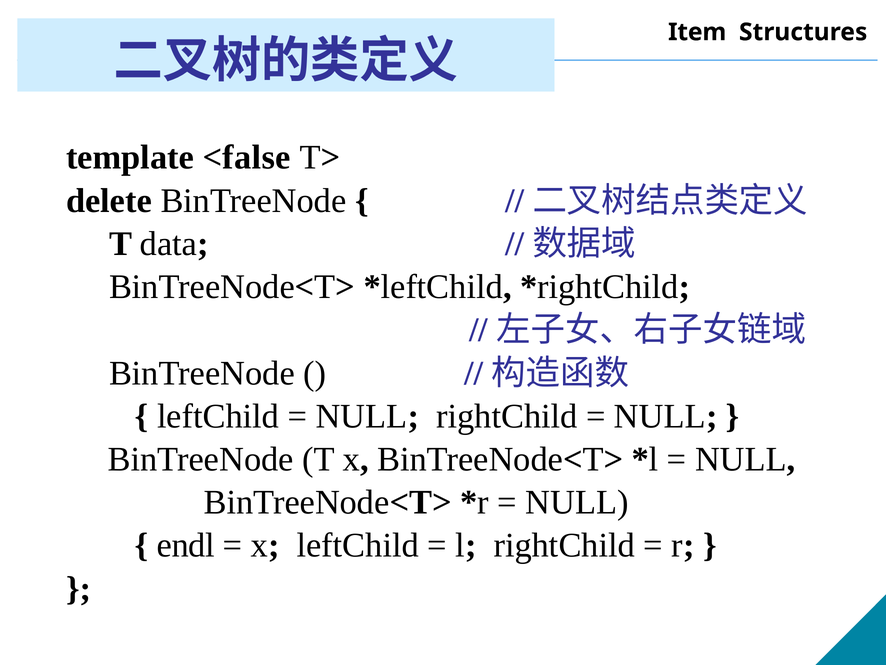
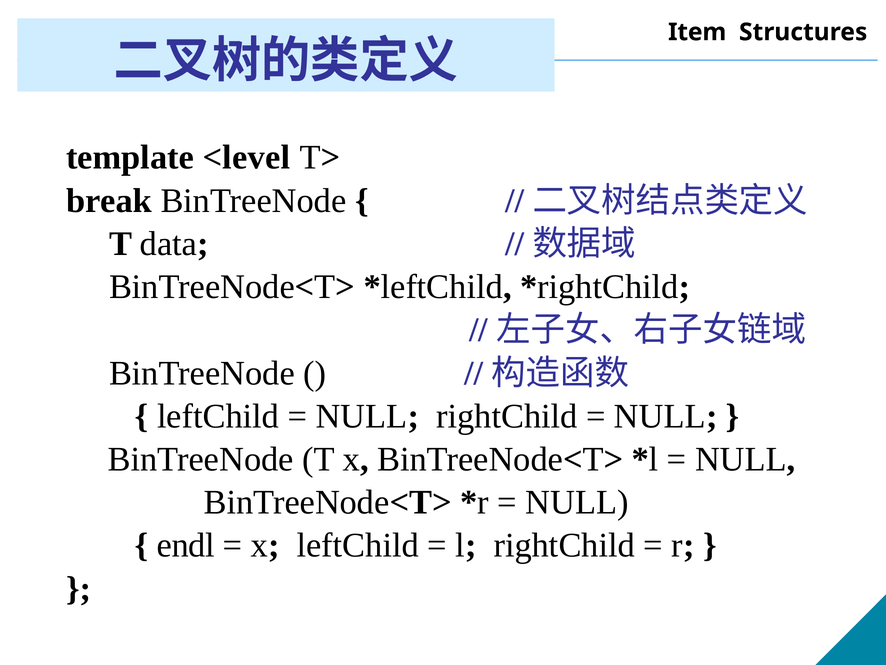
<false: <false -> <level
delete: delete -> break
